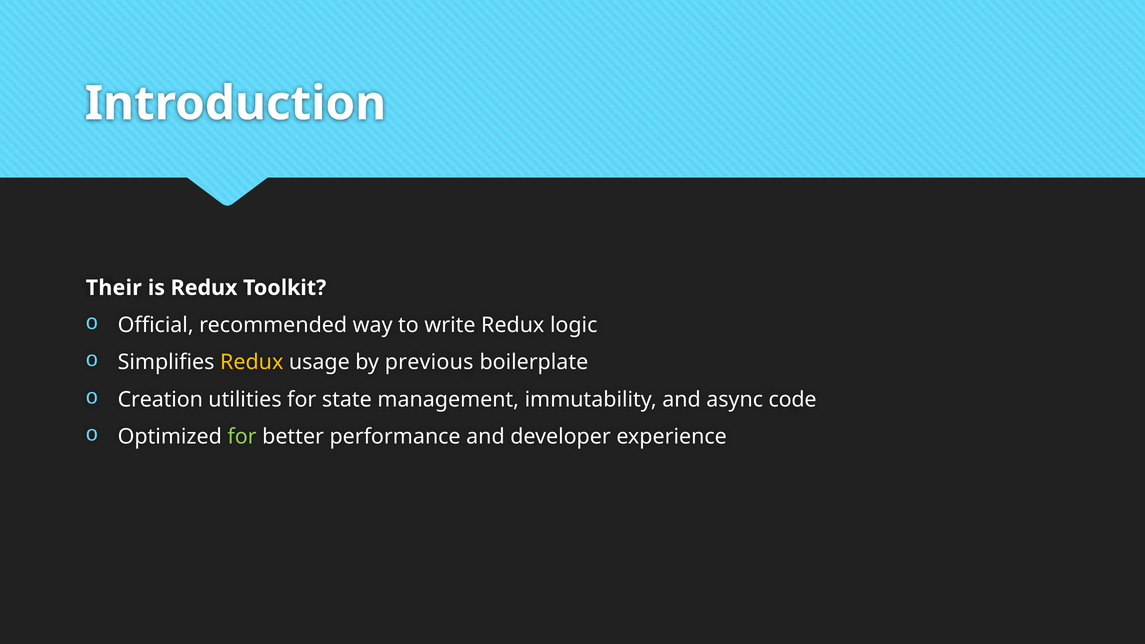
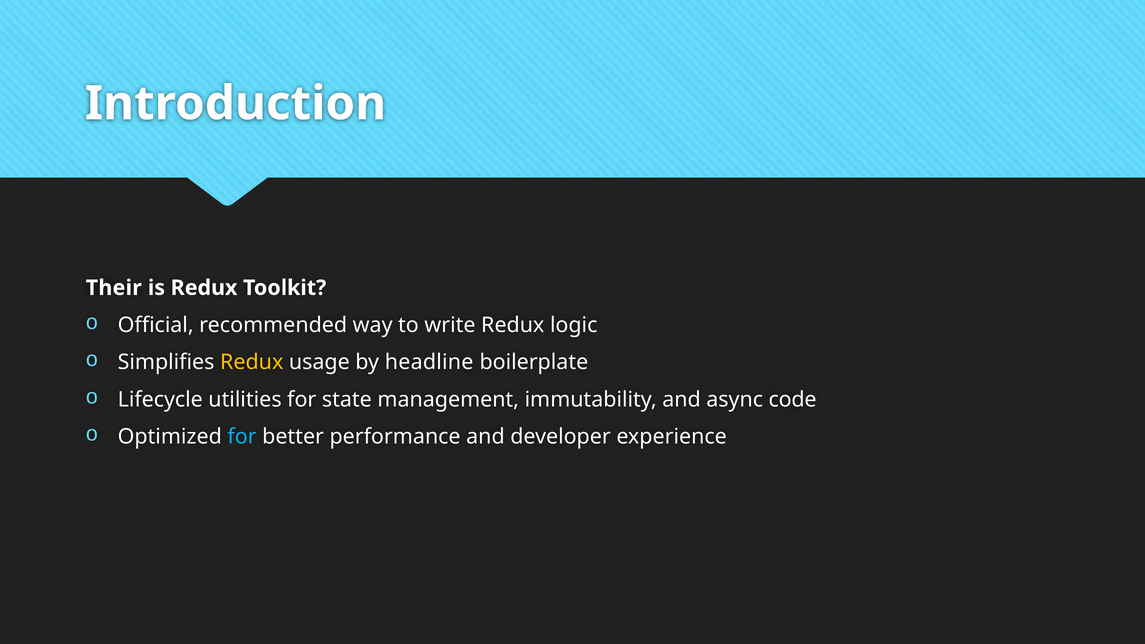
previous: previous -> headline
Creation: Creation -> Lifecycle
for at (242, 437) colour: light green -> light blue
